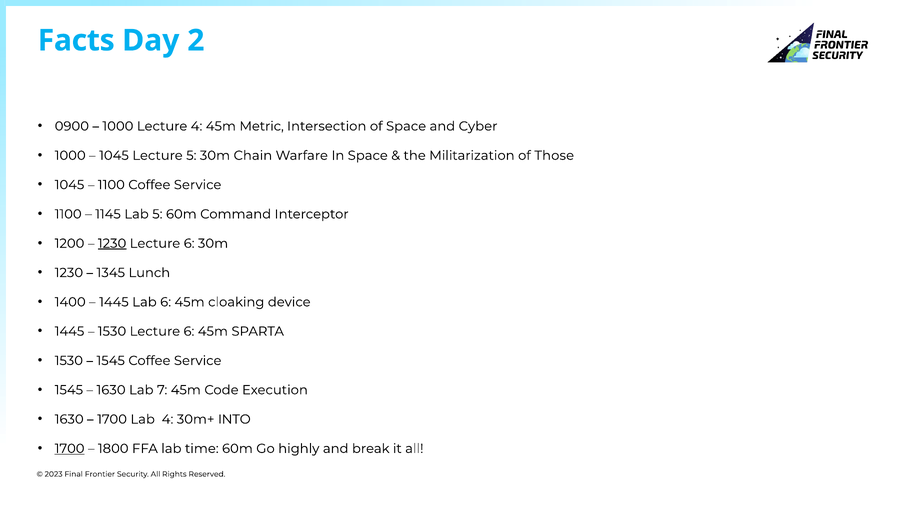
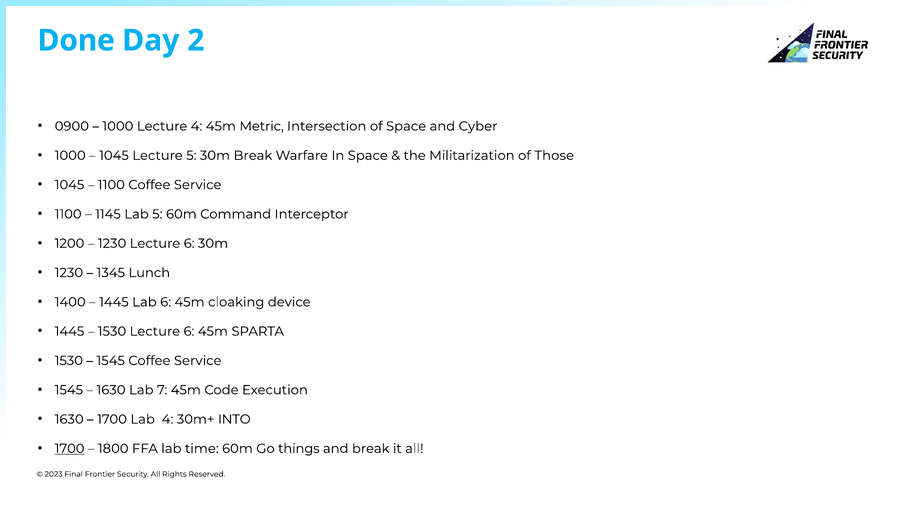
Facts: Facts -> Done
30m Chain: Chain -> Break
1230 at (112, 243) underline: present -> none
highly: highly -> things
